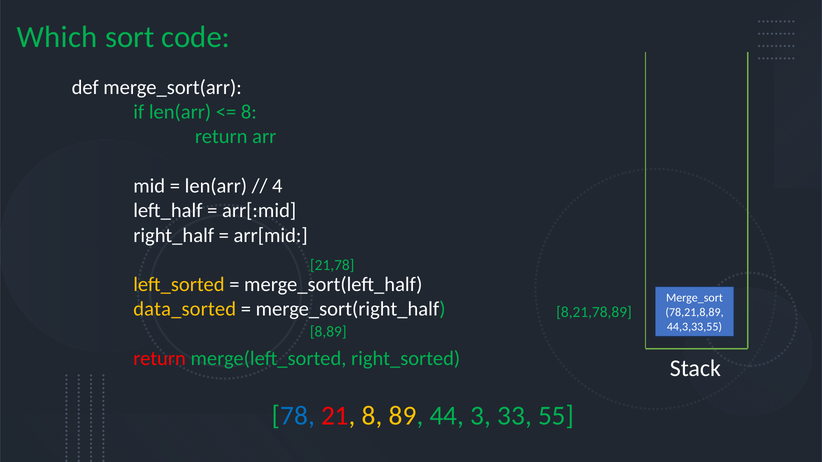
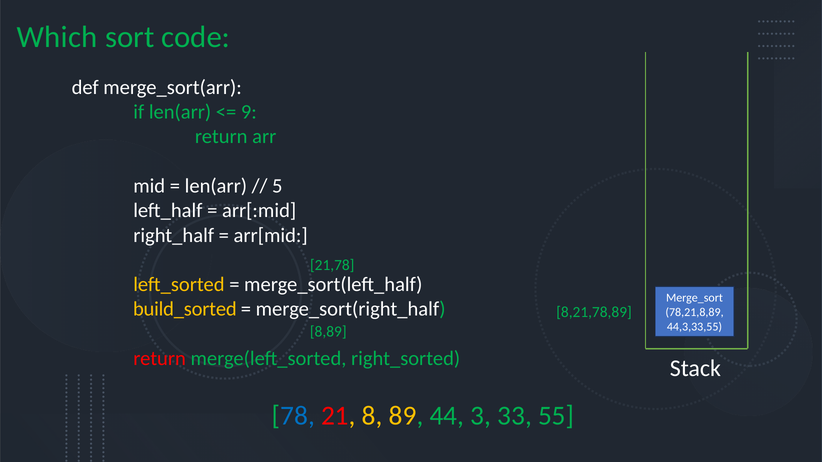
8 at (249, 112): 8 -> 9
4: 4 -> 5
data_sorted: data_sorted -> build_sorted
